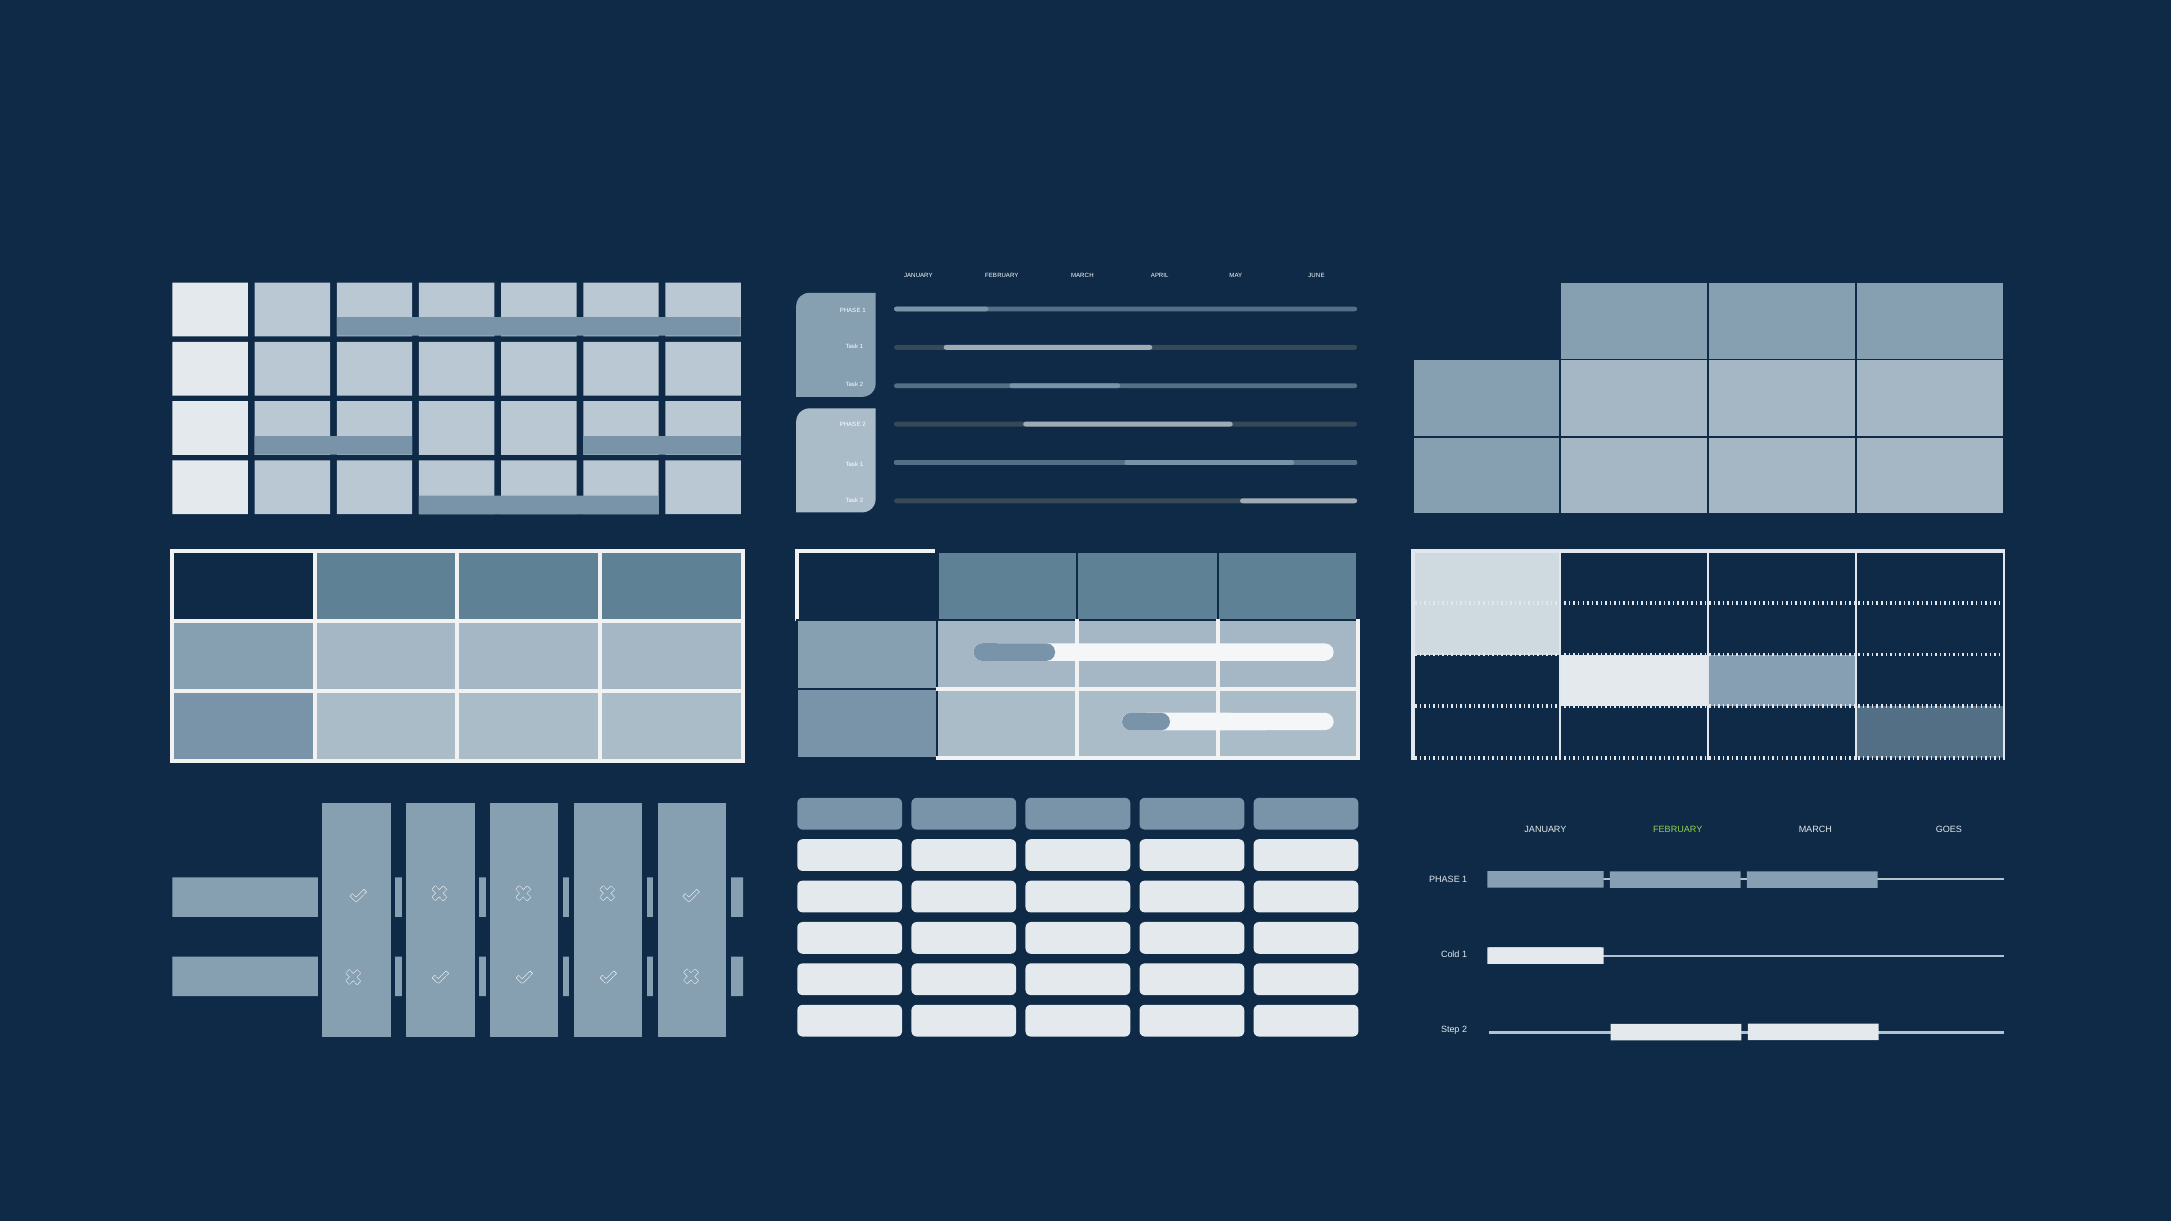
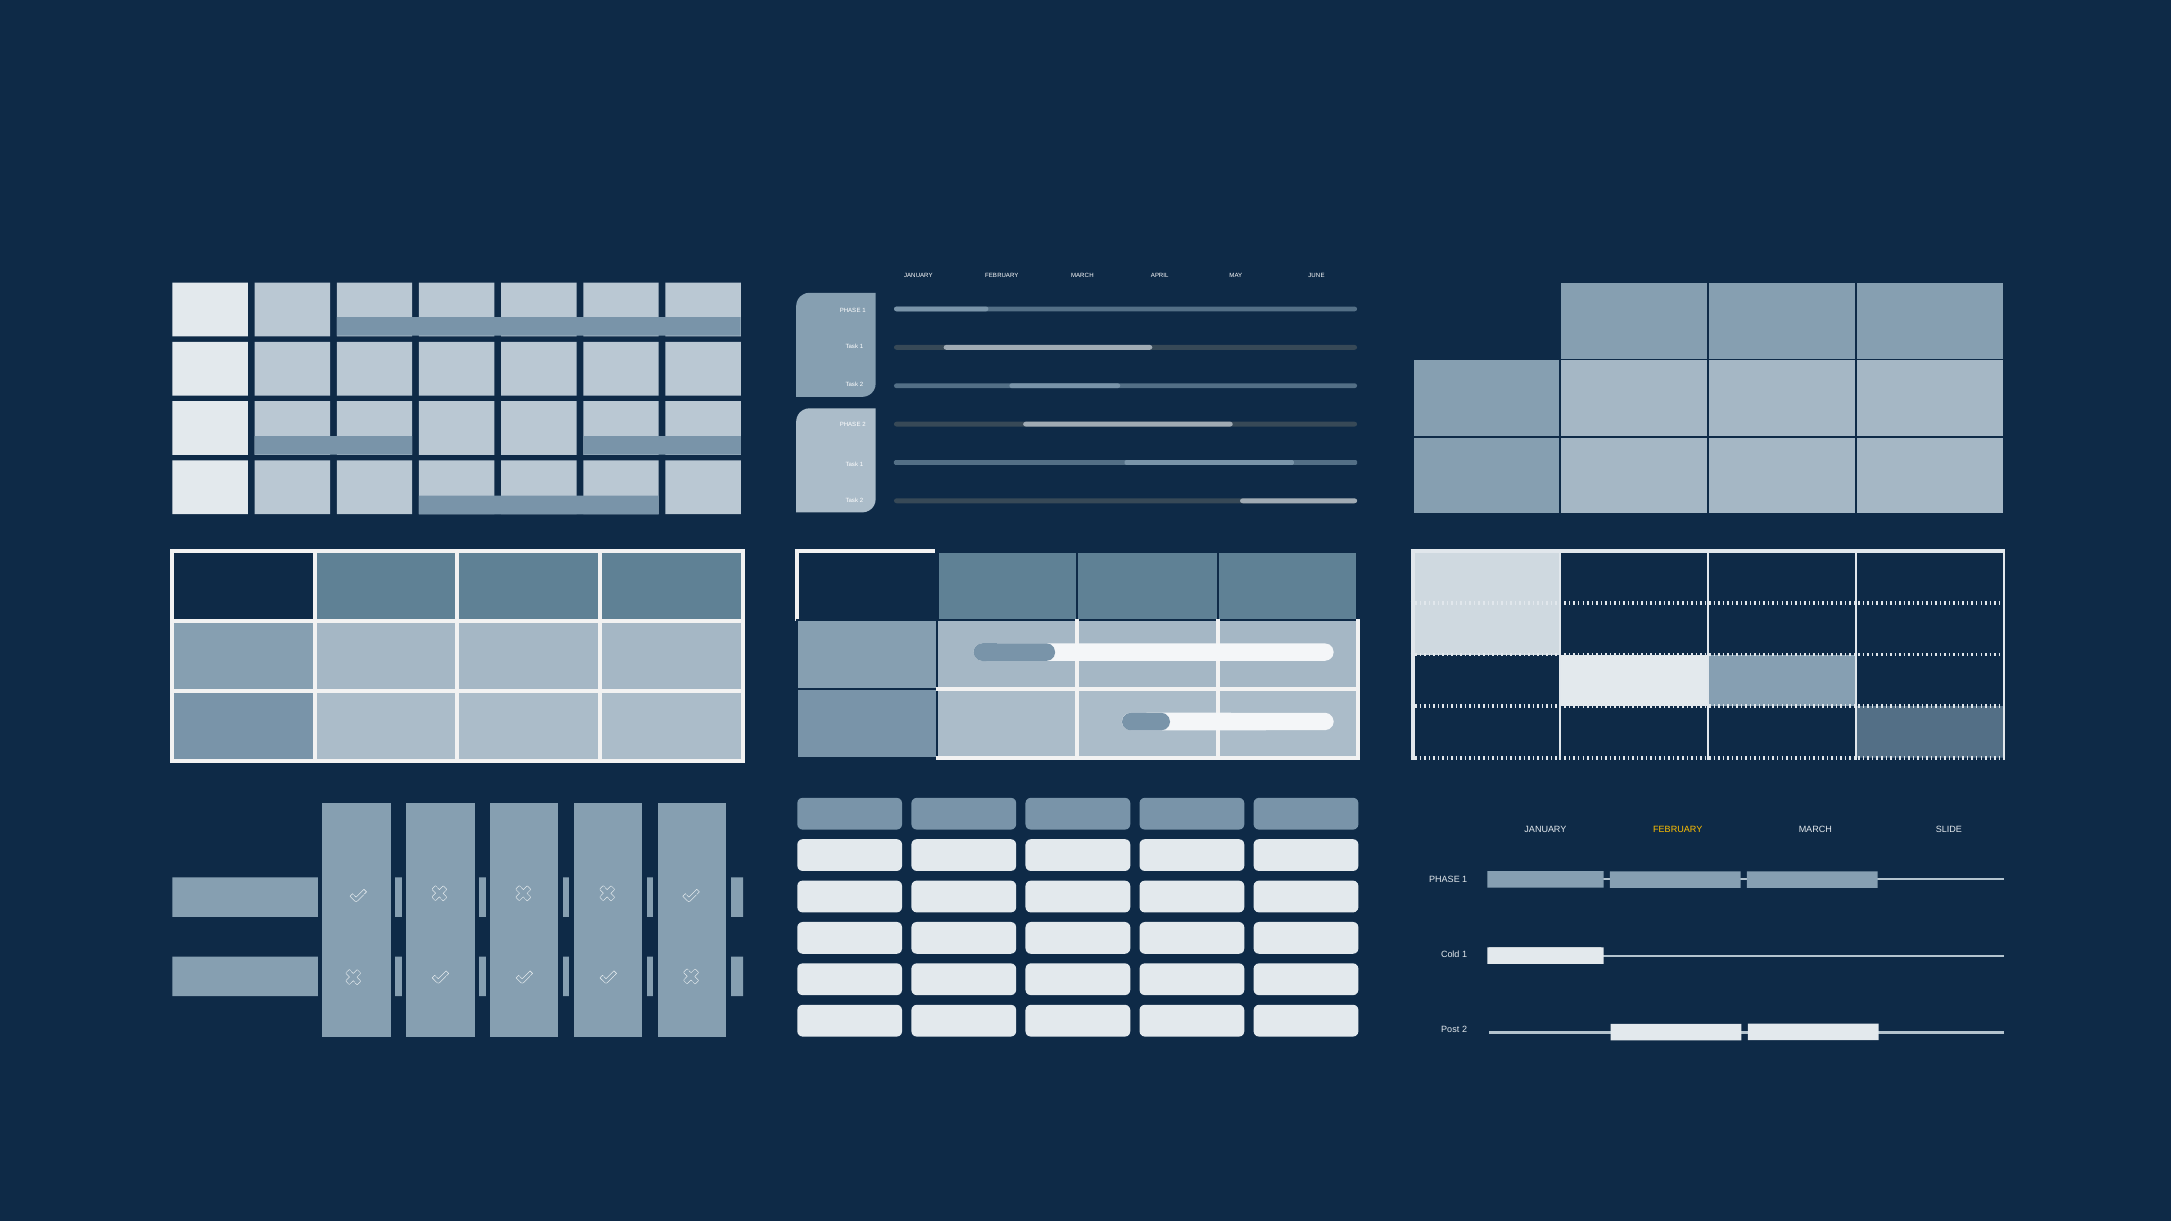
FEBRUARY at (1678, 830) colour: light green -> yellow
GOES: GOES -> SLIDE
Step: Step -> Post
